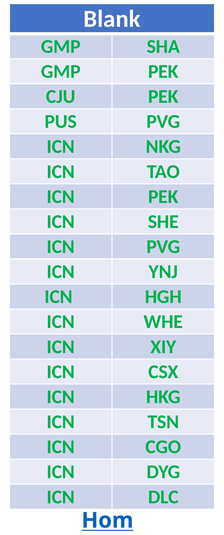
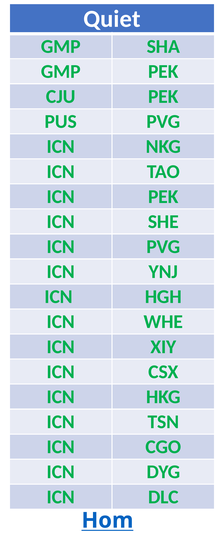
Blank: Blank -> Quiet
